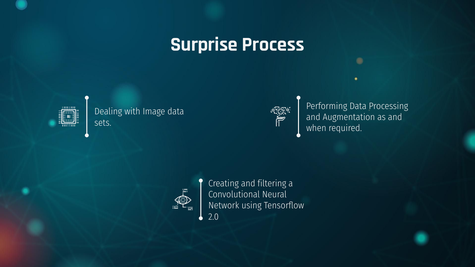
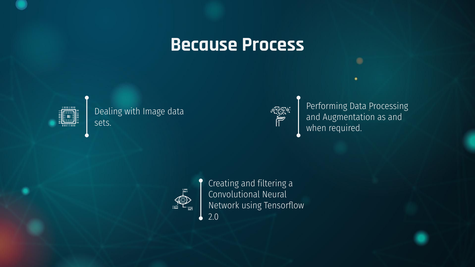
Surprise: Surprise -> Because
